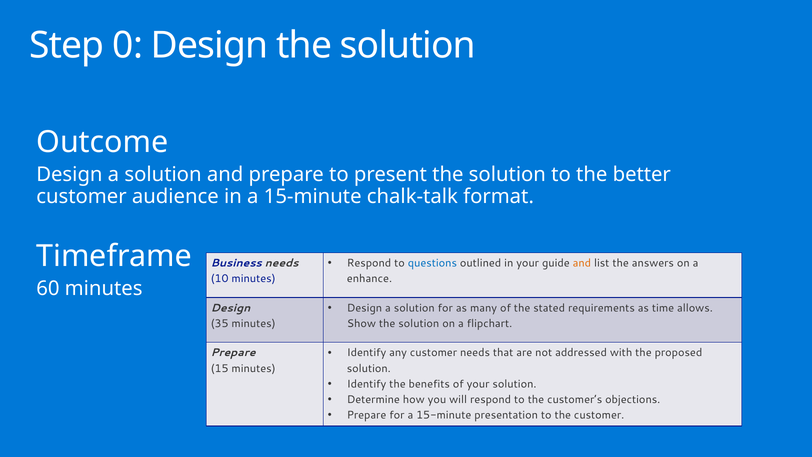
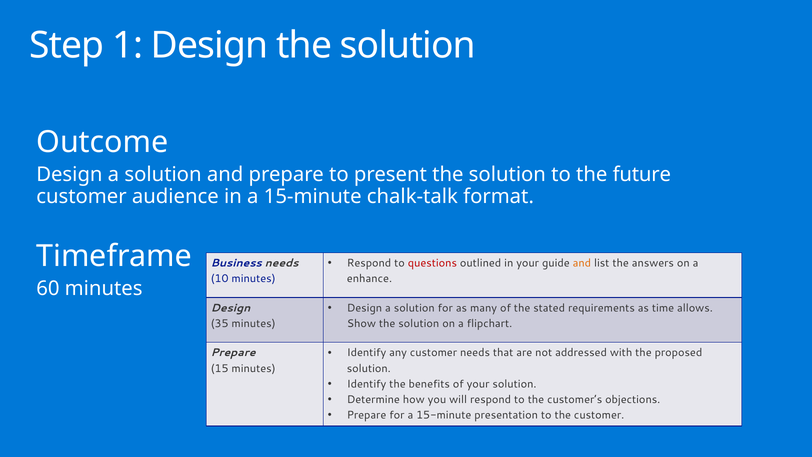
0: 0 -> 1
better: better -> future
questions colour: blue -> red
